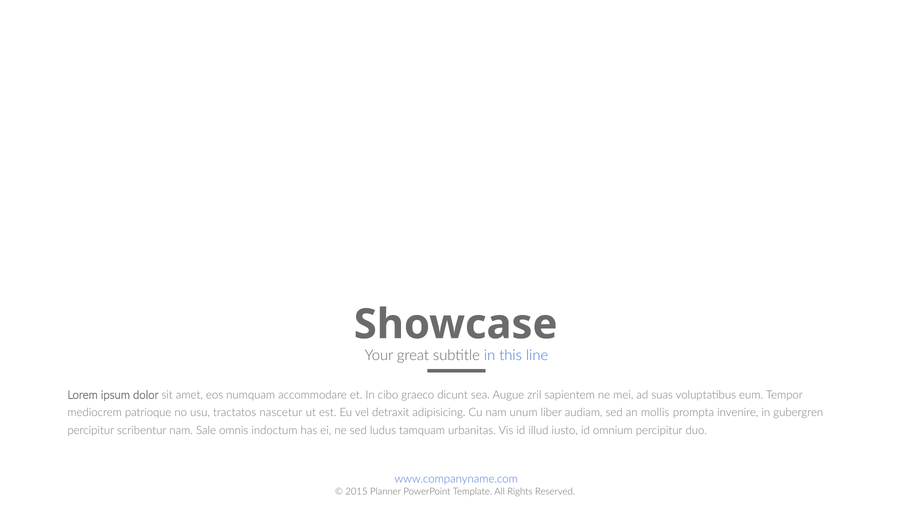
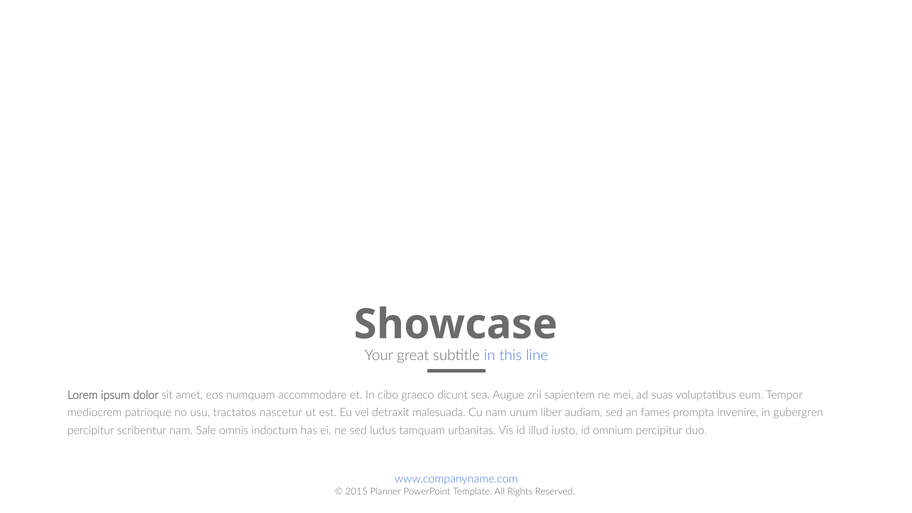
adipisicing: adipisicing -> malesuada
mollis: mollis -> fames
